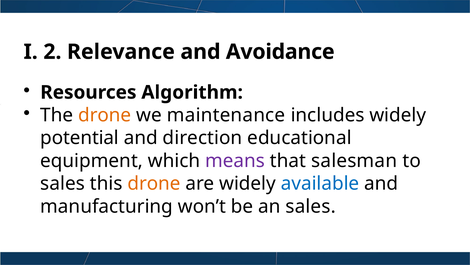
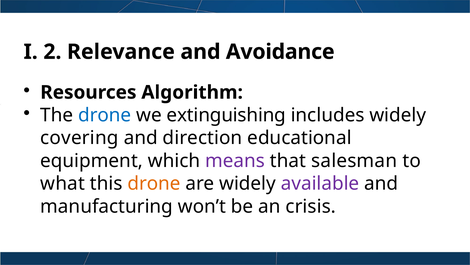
drone at (105, 115) colour: orange -> blue
maintenance: maintenance -> extinguishing
potential: potential -> covering
sales at (63, 183): sales -> what
available colour: blue -> purple
an sales: sales -> crisis
